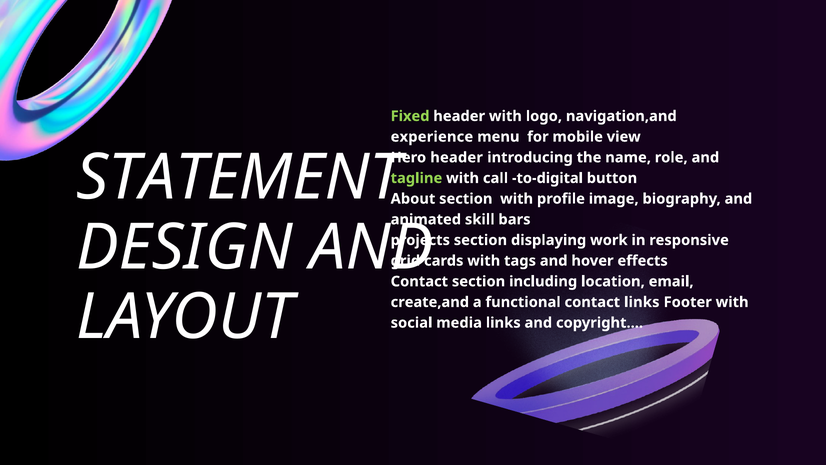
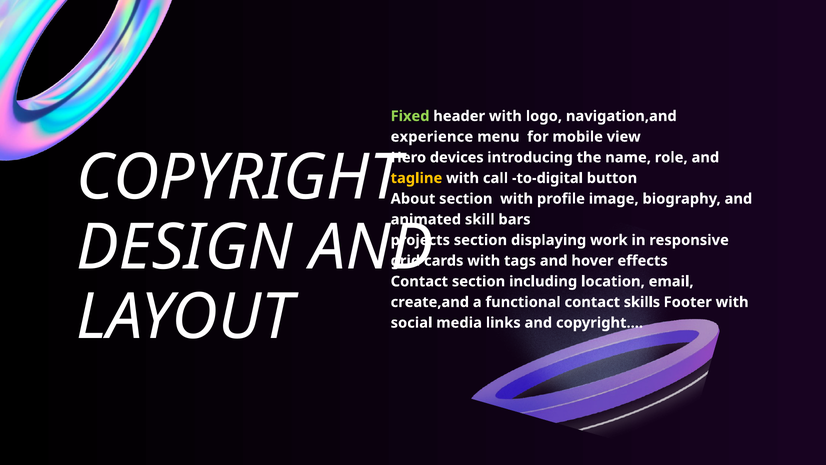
Hero header: header -> devices
STATEMENT at (239, 178): STATEMENT -> COPYRIGHT
tagline colour: light green -> yellow
contact links: links -> skills
